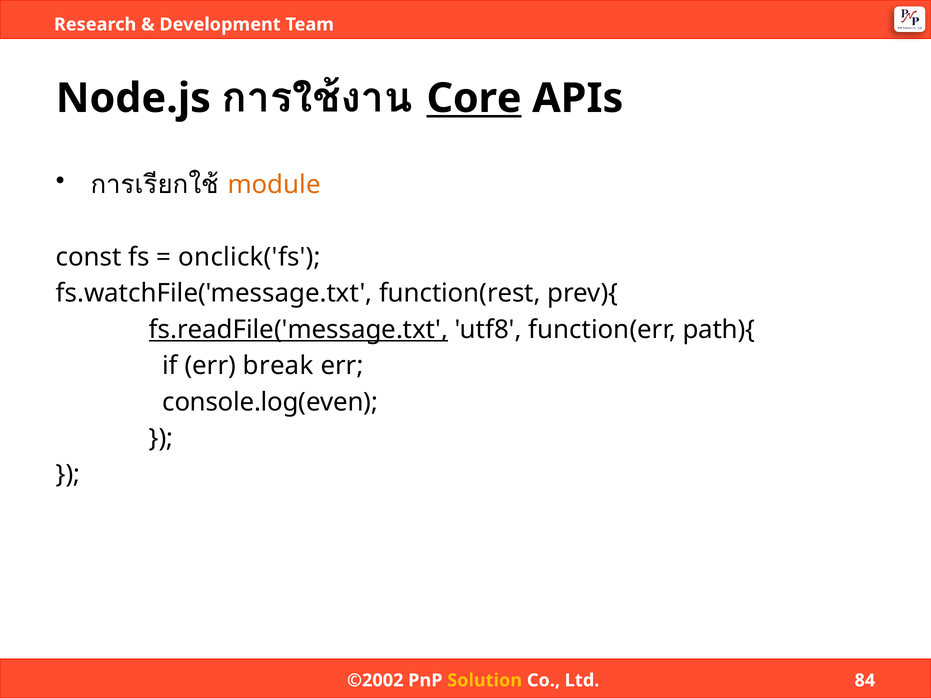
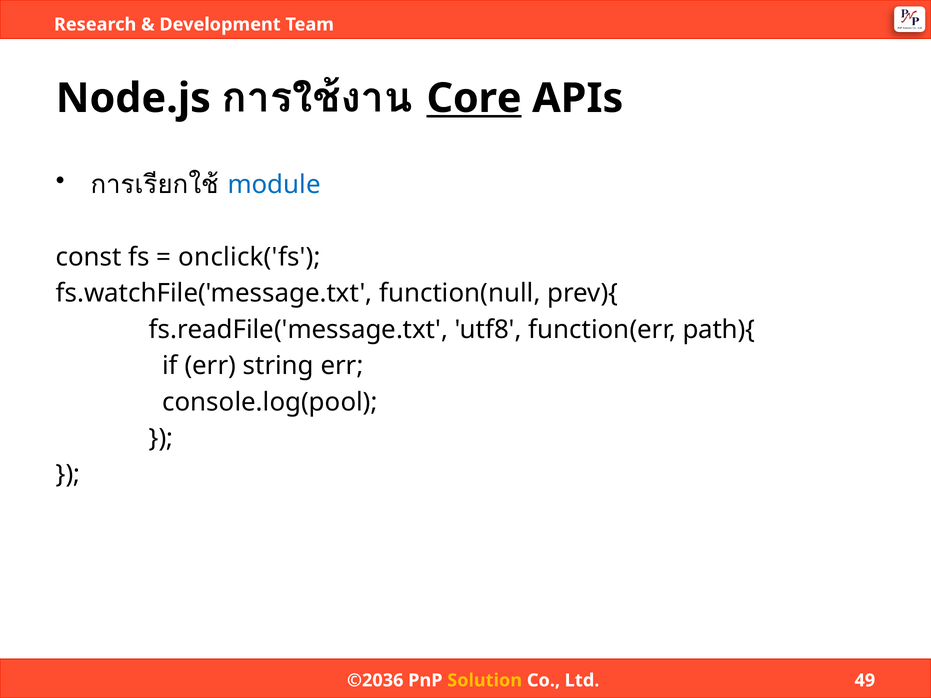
module colour: orange -> blue
function(rest: function(rest -> function(null
fs.readFile('message.txt underline: present -> none
break: break -> string
console.log(even: console.log(even -> console.log(pool
©2002: ©2002 -> ©2036
84: 84 -> 49
